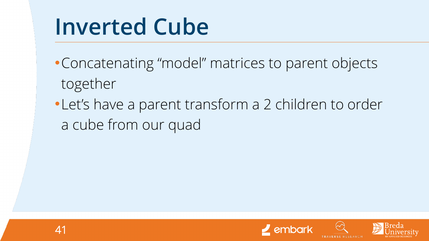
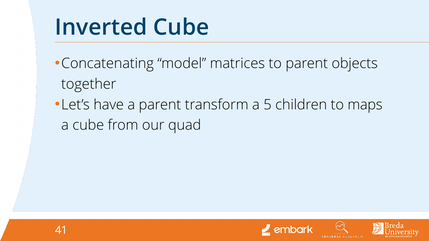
2: 2 -> 5
order: order -> maps
